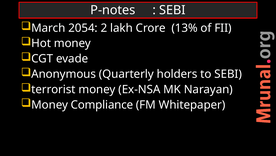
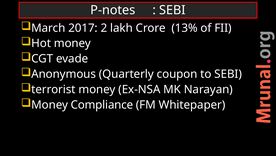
2054: 2054 -> 2017
holders: holders -> coupon
